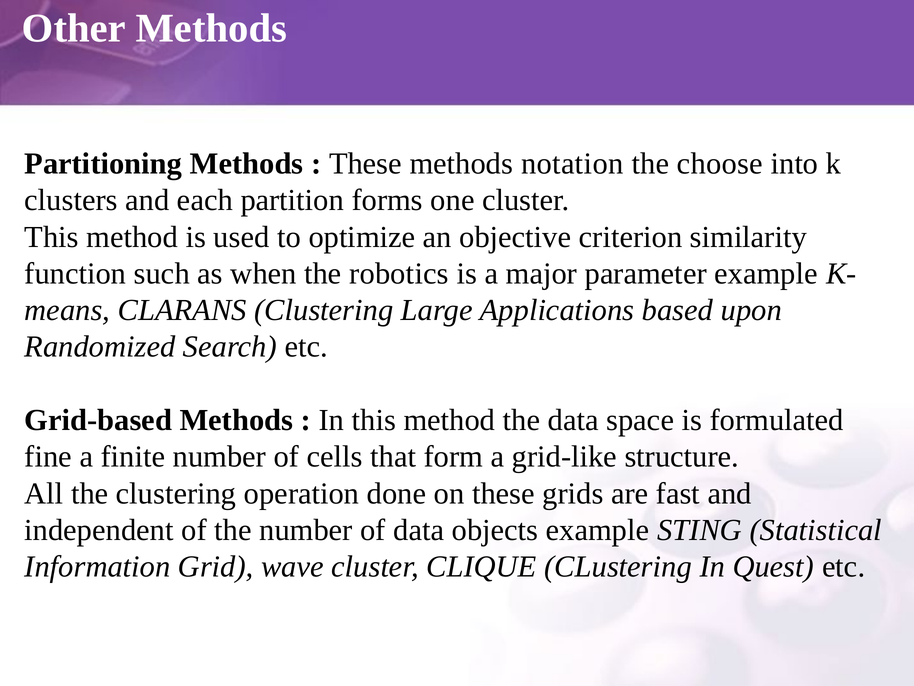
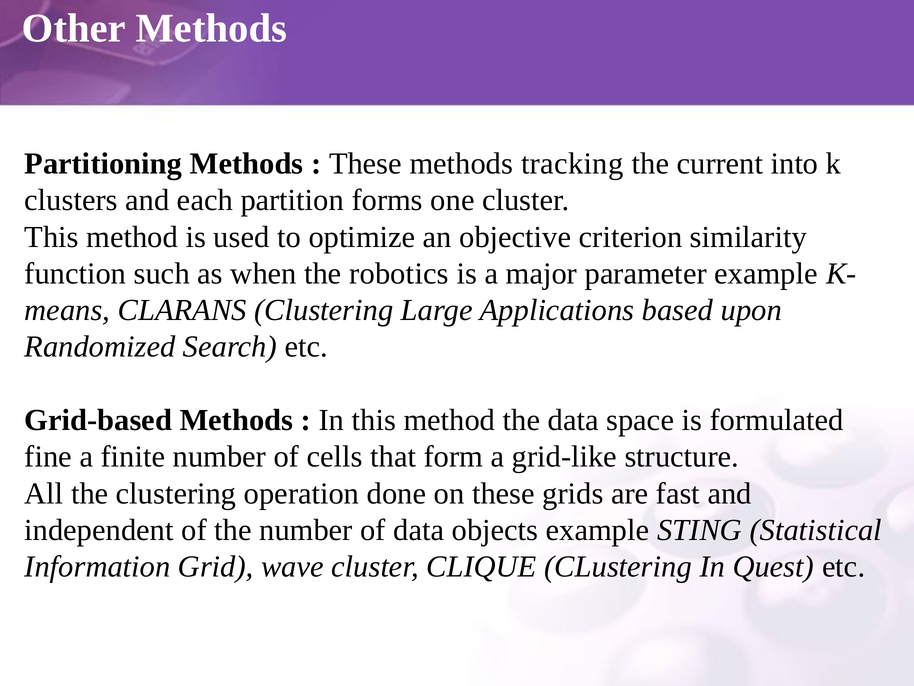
notation: notation -> tracking
choose: choose -> current
